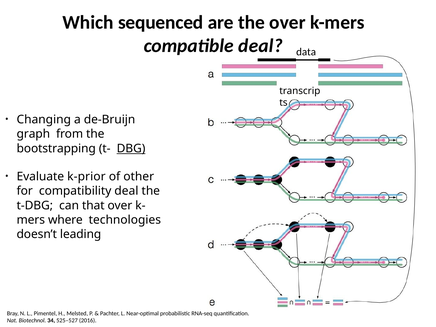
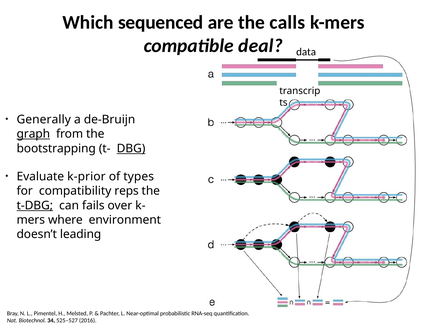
the over: over -> calls
Changing: Changing -> Generally
graph underline: none -> present
other: other -> types
compatibility deal: deal -> reps
t-DBG underline: none -> present
that: that -> fails
technologies: technologies -> environment
